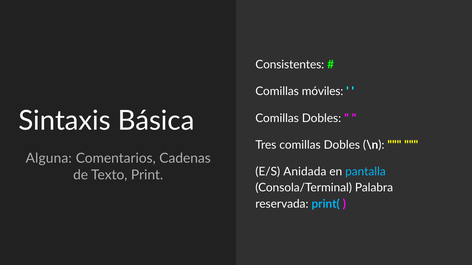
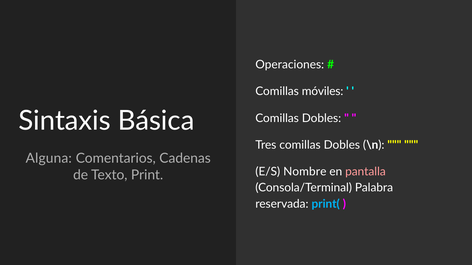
Consistentes: Consistentes -> Operaciones
Anidada: Anidada -> Nombre
pantalla colour: light blue -> pink
